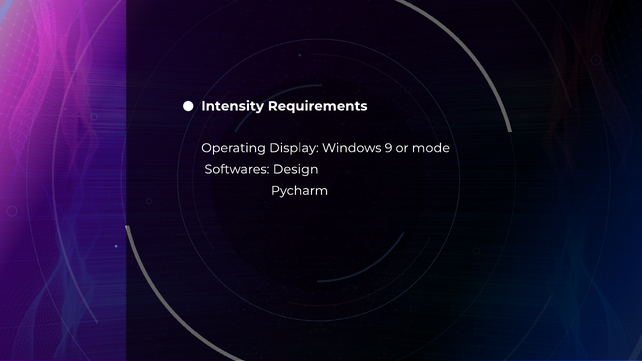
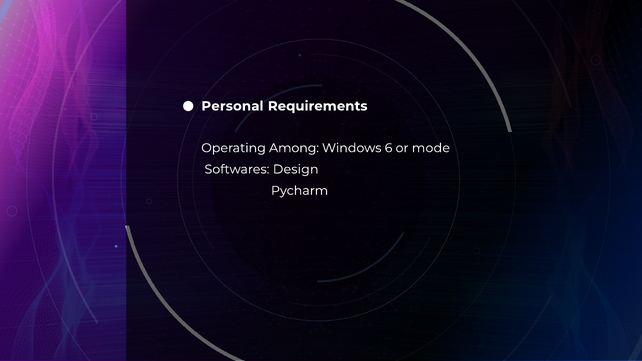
Intensity: Intensity -> Personal
Display: Display -> Among
9: 9 -> 6
